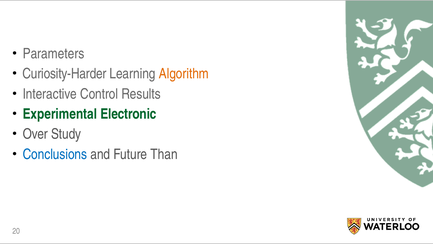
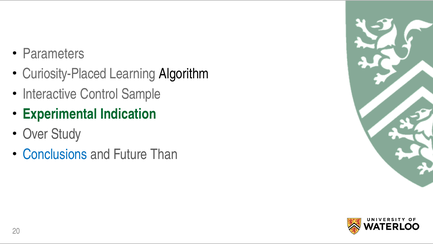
Curiosity-Harder: Curiosity-Harder -> Curiosity-Placed
Algorithm colour: orange -> black
Results: Results -> Sample
Electronic: Electronic -> Indication
